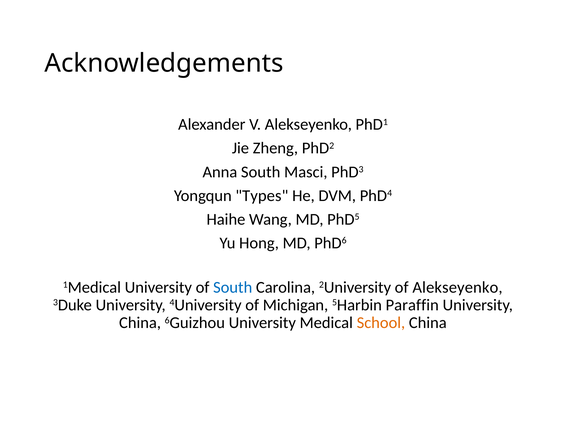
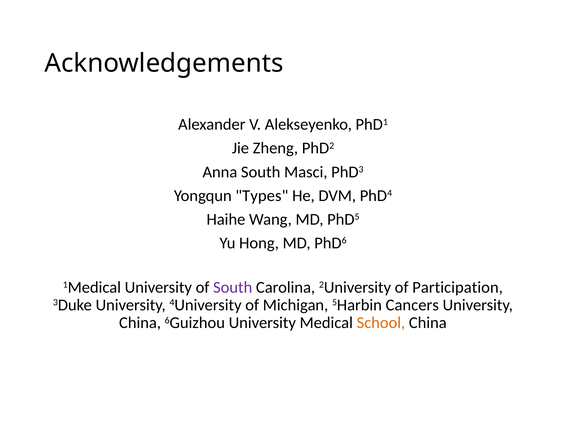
South at (233, 288) colour: blue -> purple
of Alekseyenko: Alekseyenko -> Participation
Paraffin: Paraffin -> Cancers
